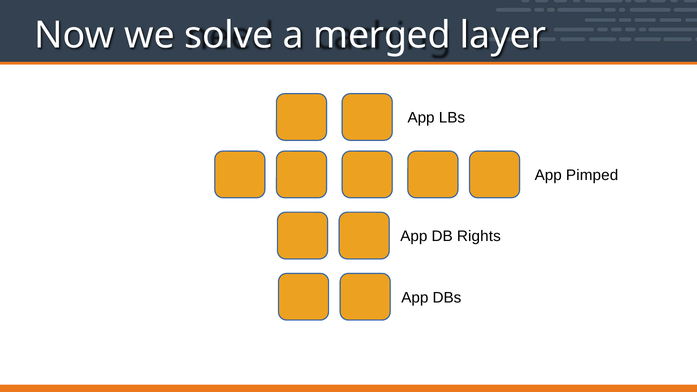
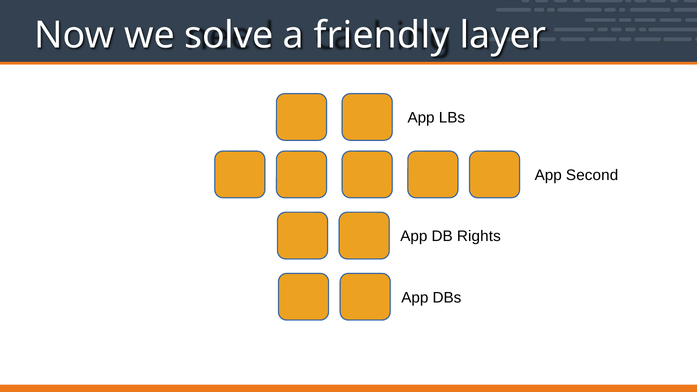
merged: merged -> friendly
Pimped: Pimped -> Second
